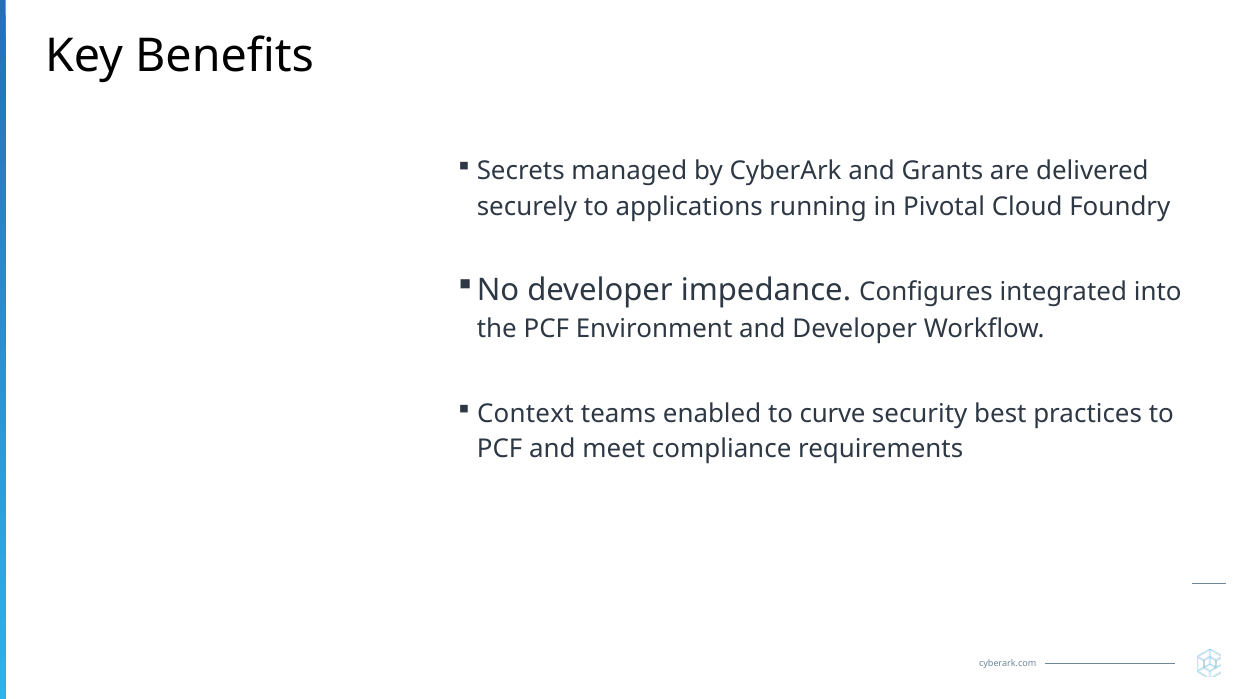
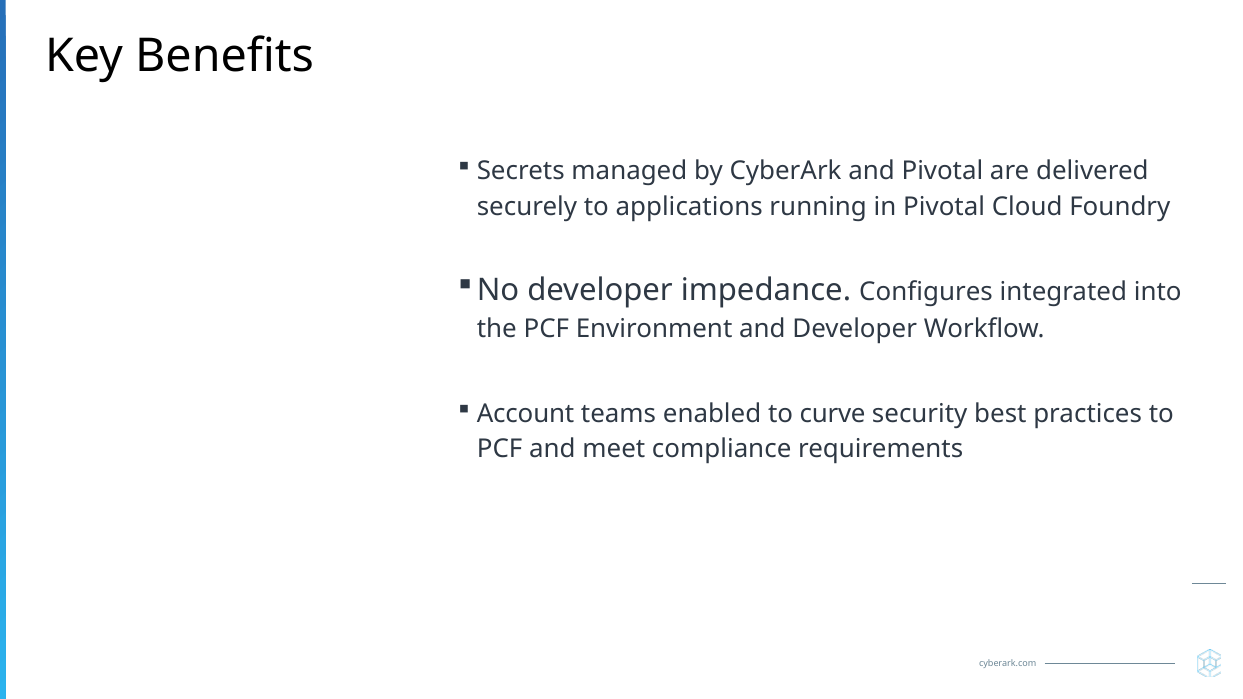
and Grants: Grants -> Pivotal
Context: Context -> Account
